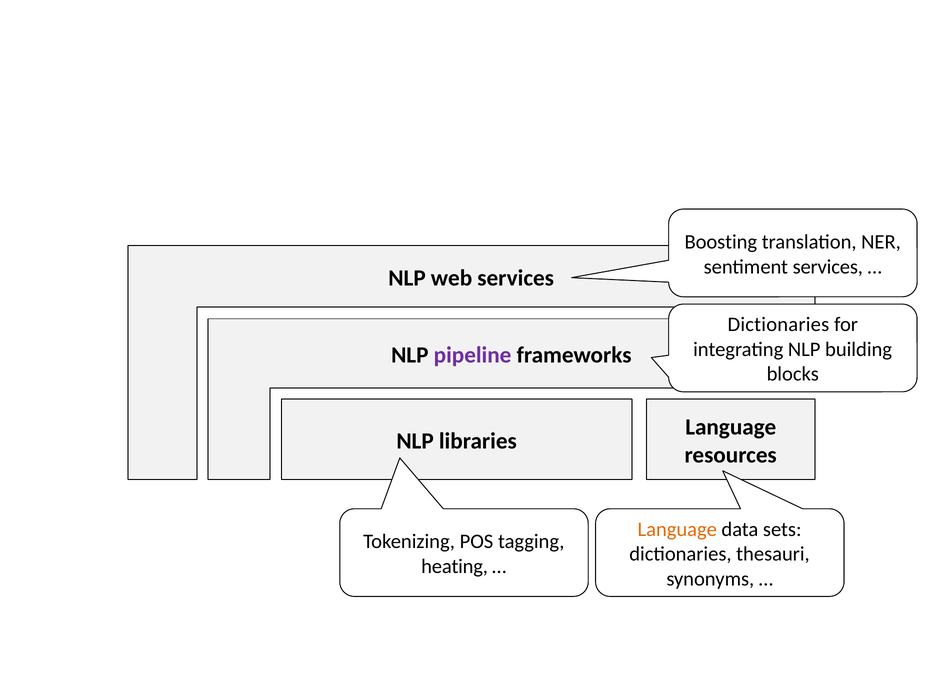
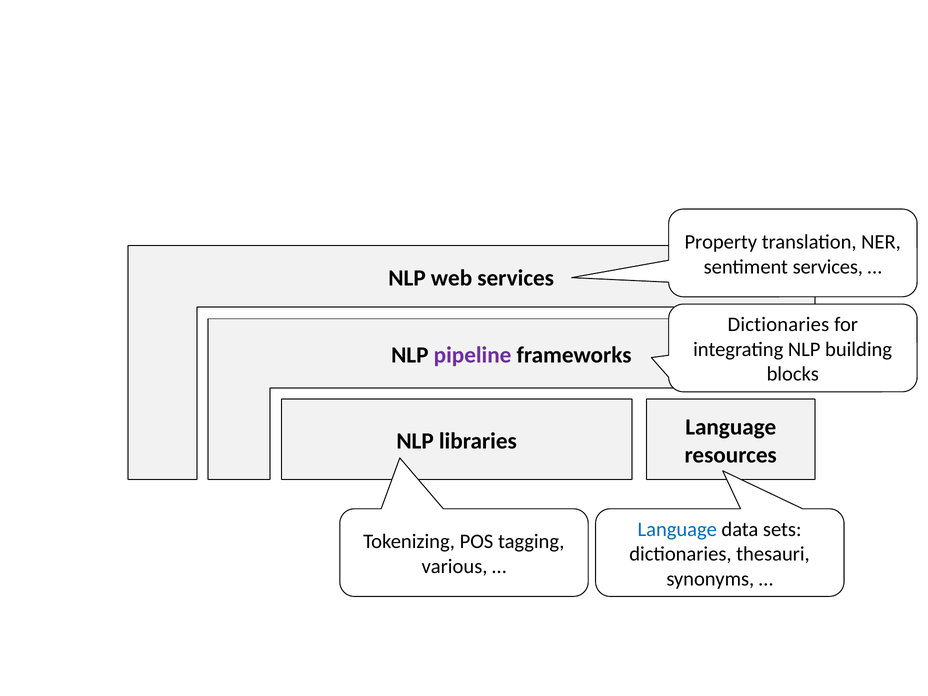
Boosting: Boosting -> Property
Language at (677, 529) colour: orange -> blue
heating: heating -> various
